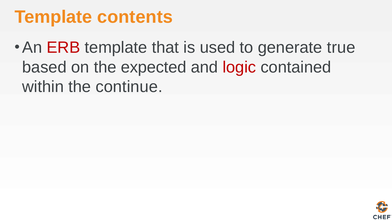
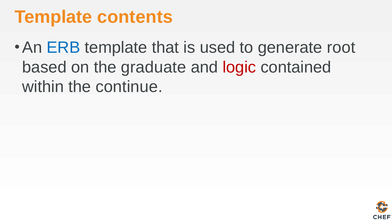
ERB colour: red -> blue
true: true -> root
expected: expected -> graduate
